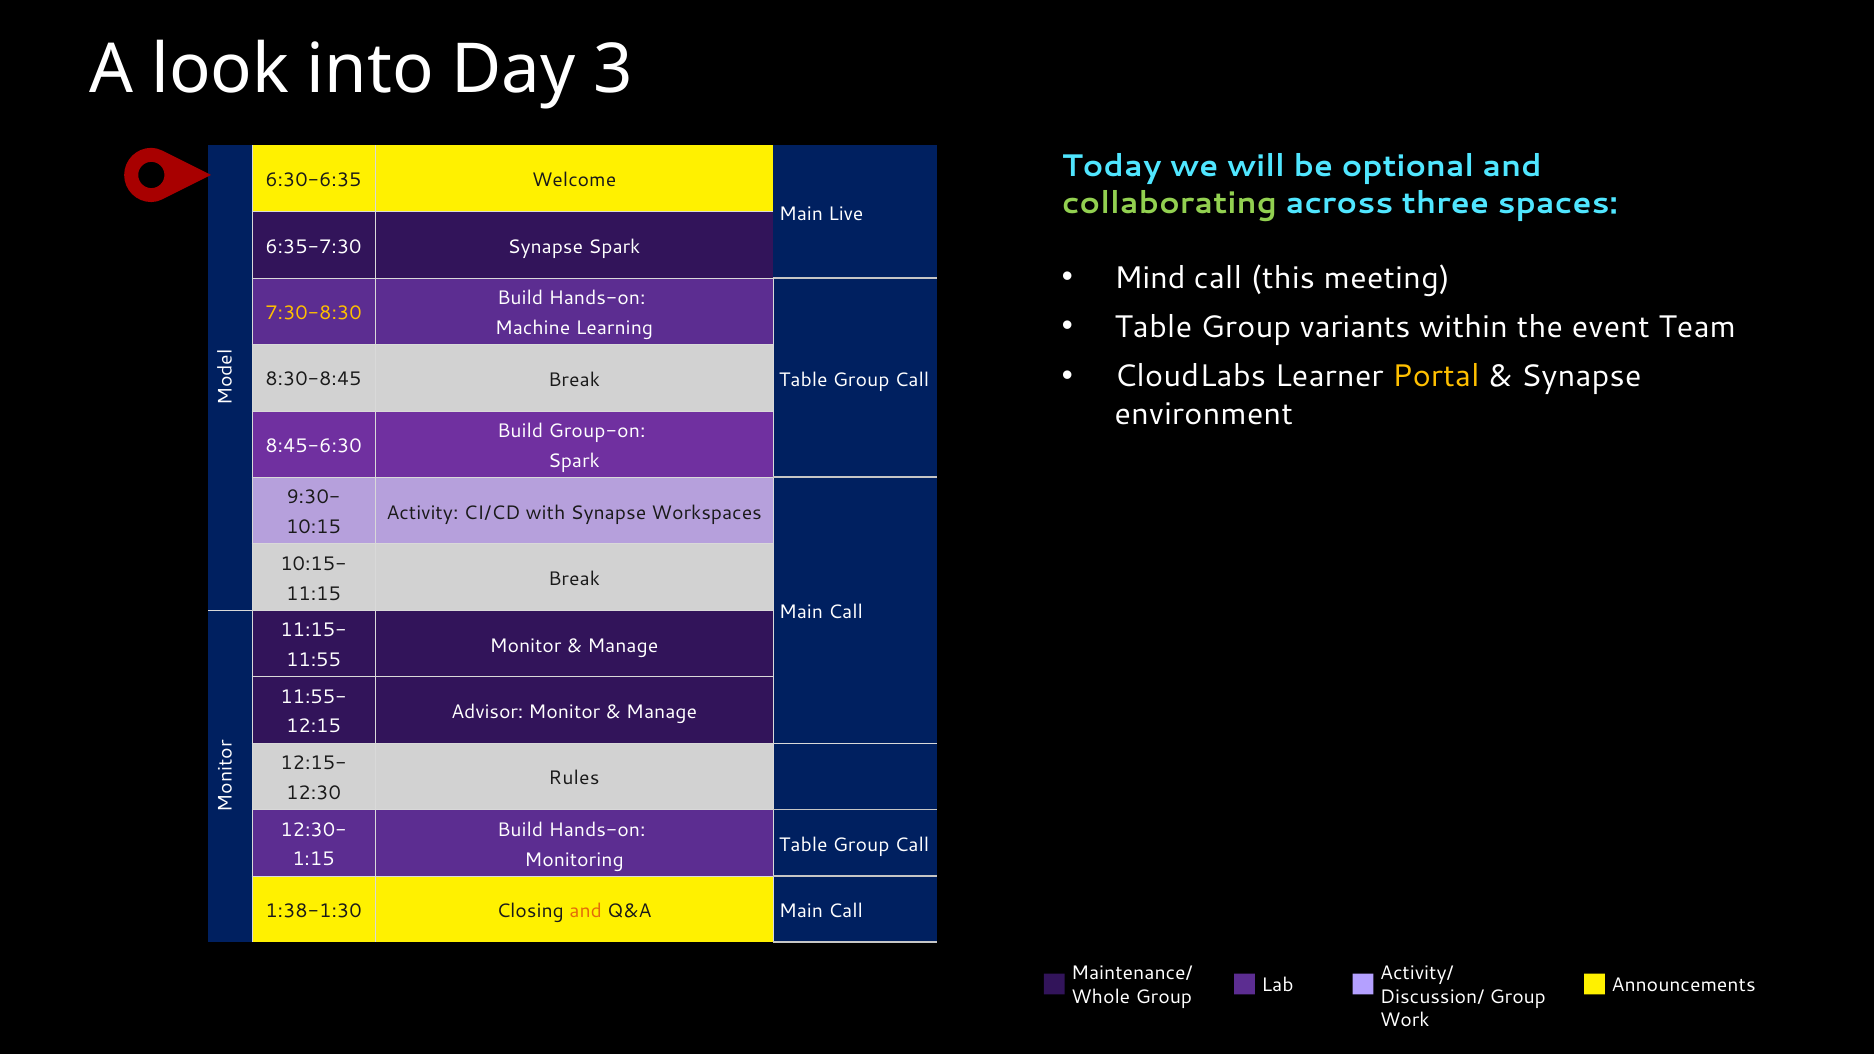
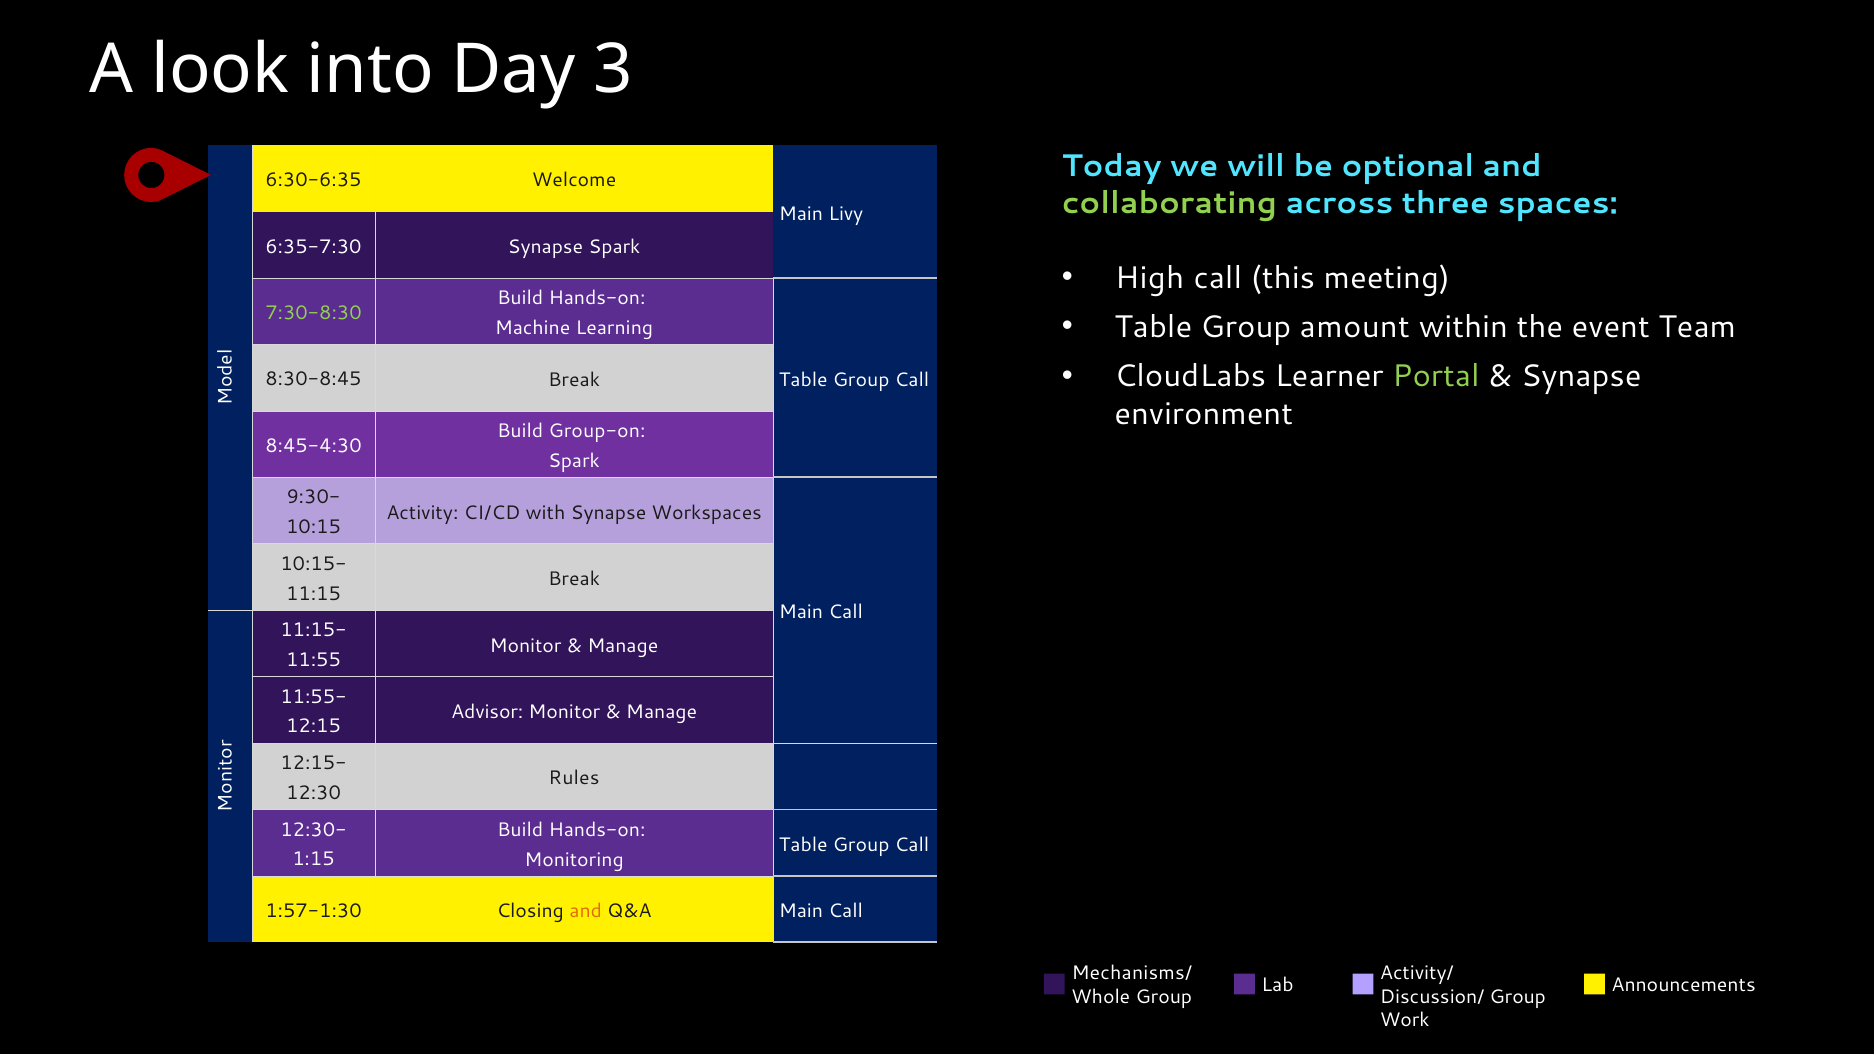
Live: Live -> Livy
Mind: Mind -> High
7:30-8:30 colour: yellow -> light green
variants: variants -> amount
Portal colour: yellow -> light green
8:45-6:30: 8:45-6:30 -> 8:45-4:30
1:38-1:30: 1:38-1:30 -> 1:57-1:30
Maintenance/: Maintenance/ -> Mechanisms/
